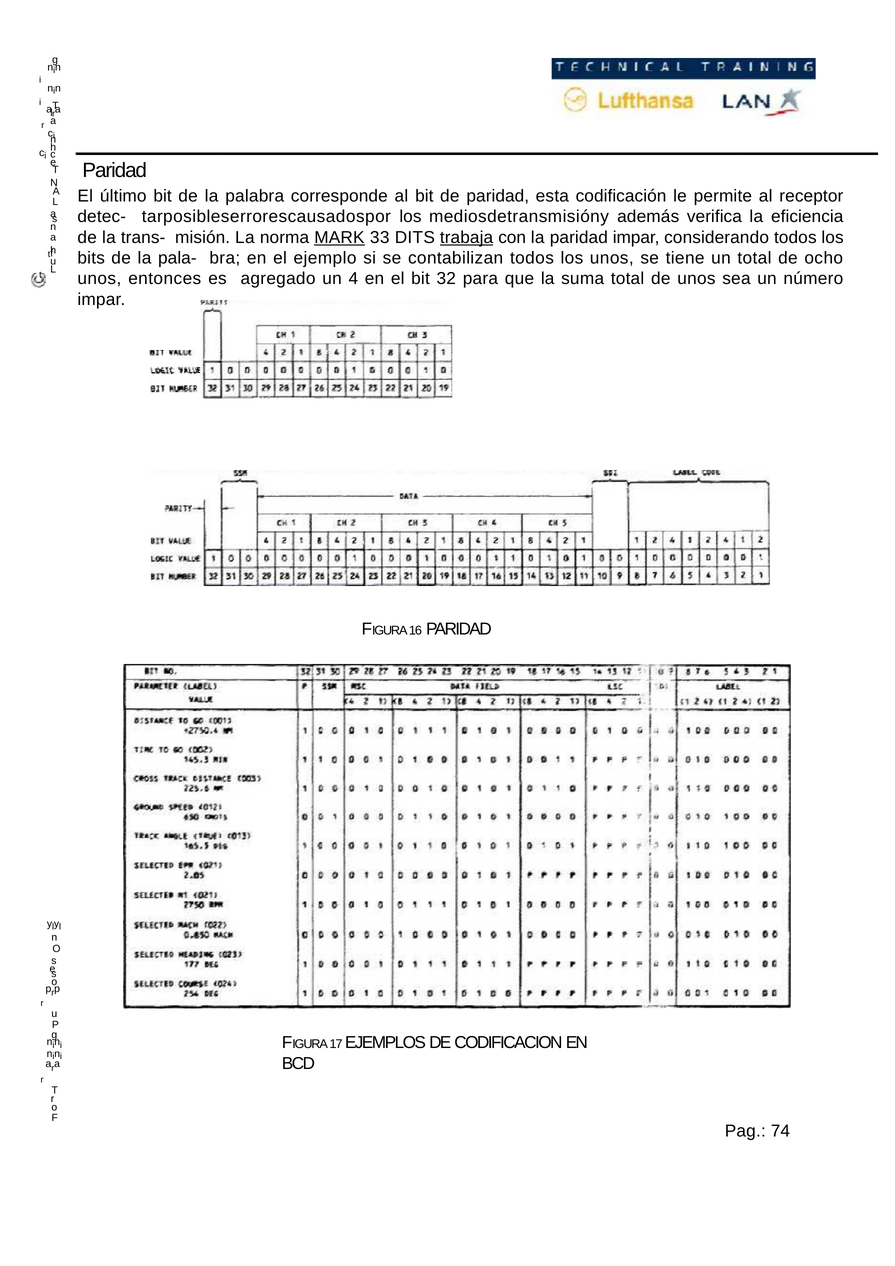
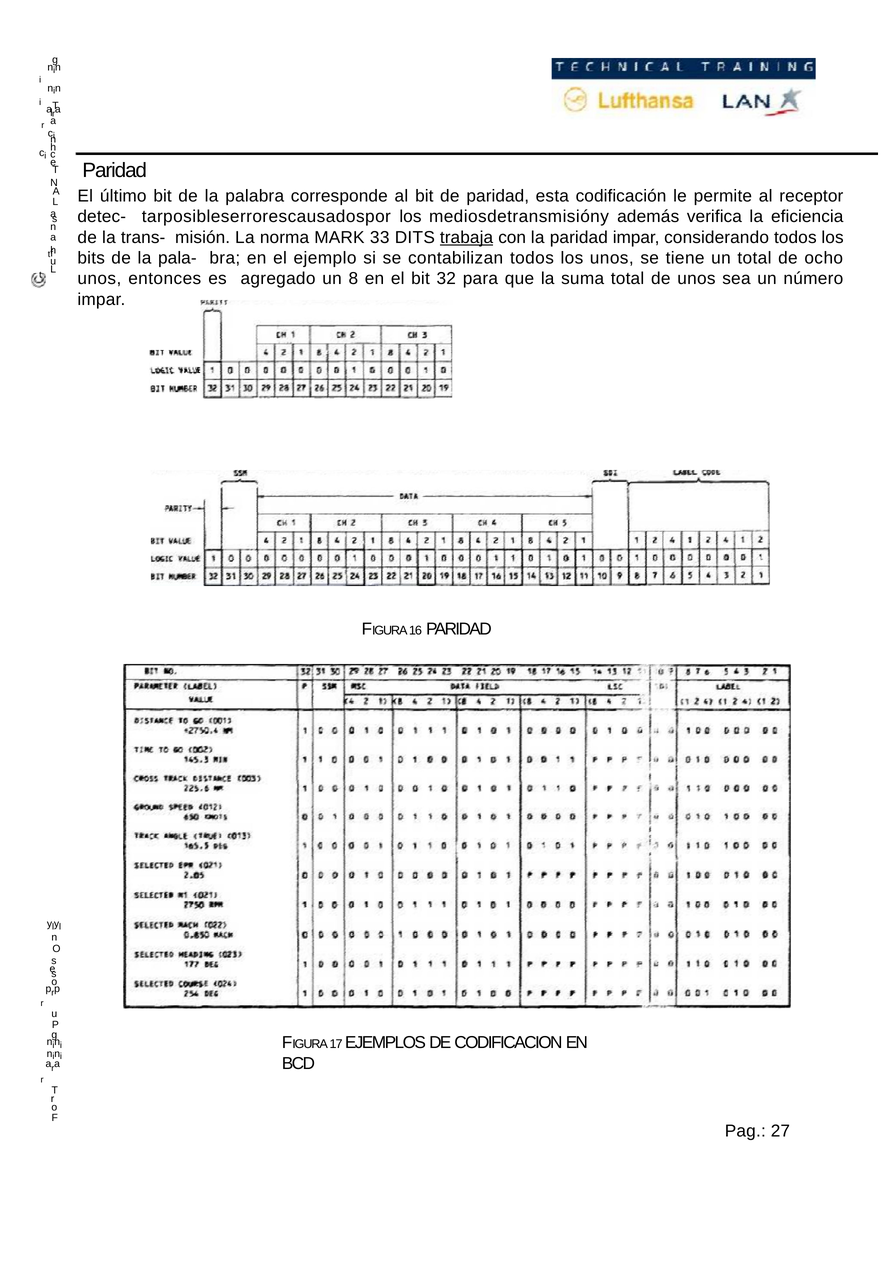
MARK underline: present -> none
4: 4 -> 8
74: 74 -> 27
